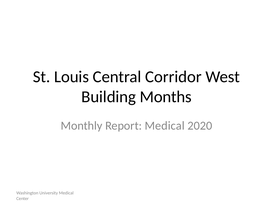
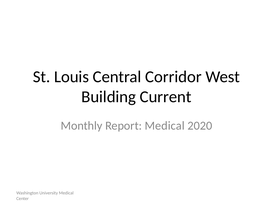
Months: Months -> Current
